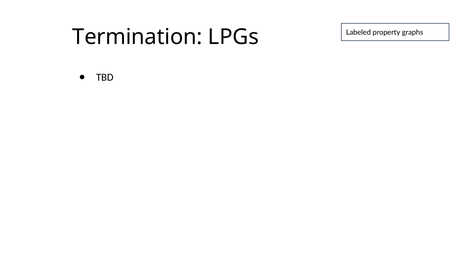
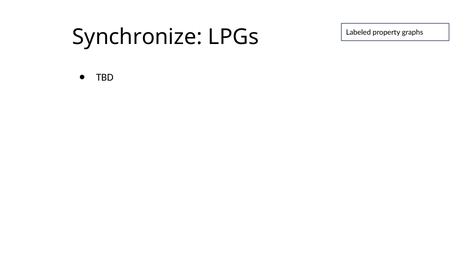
Termination: Termination -> Synchronize
